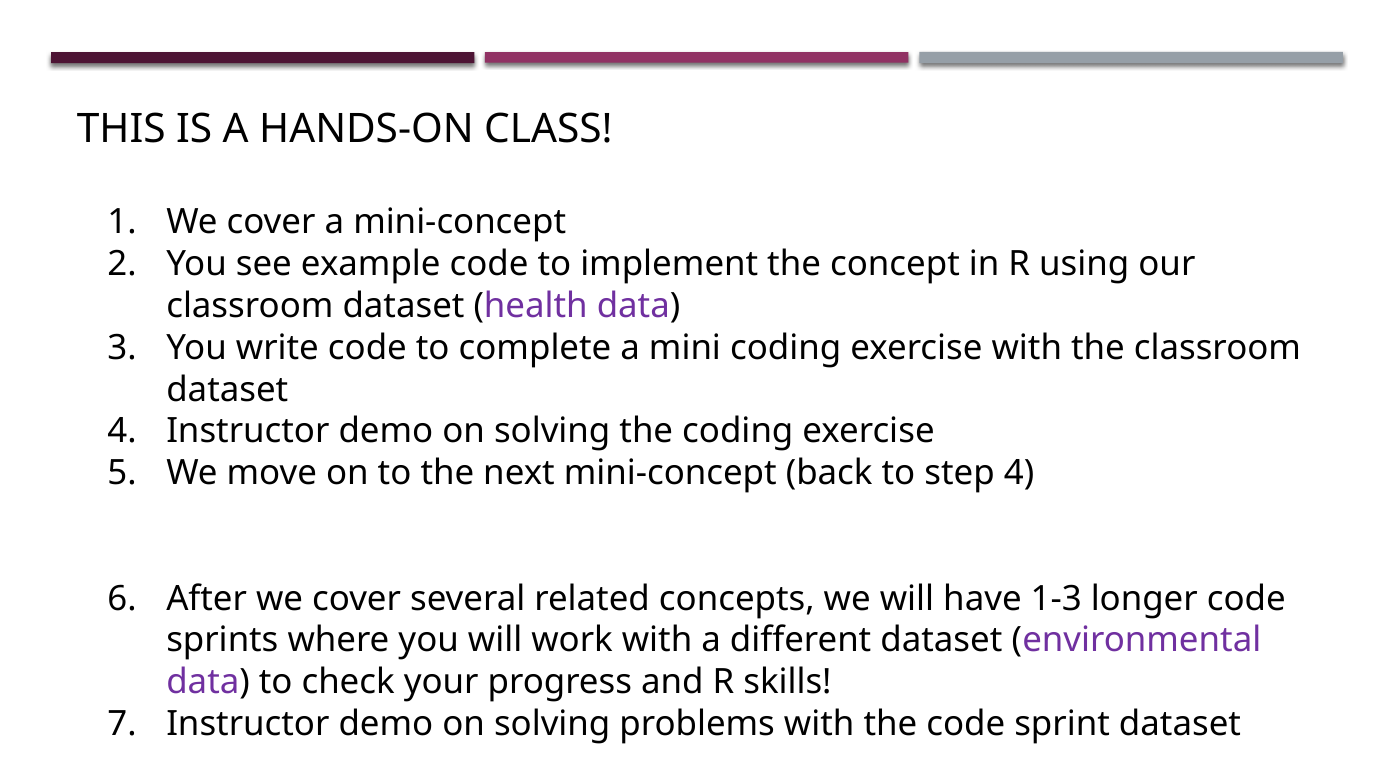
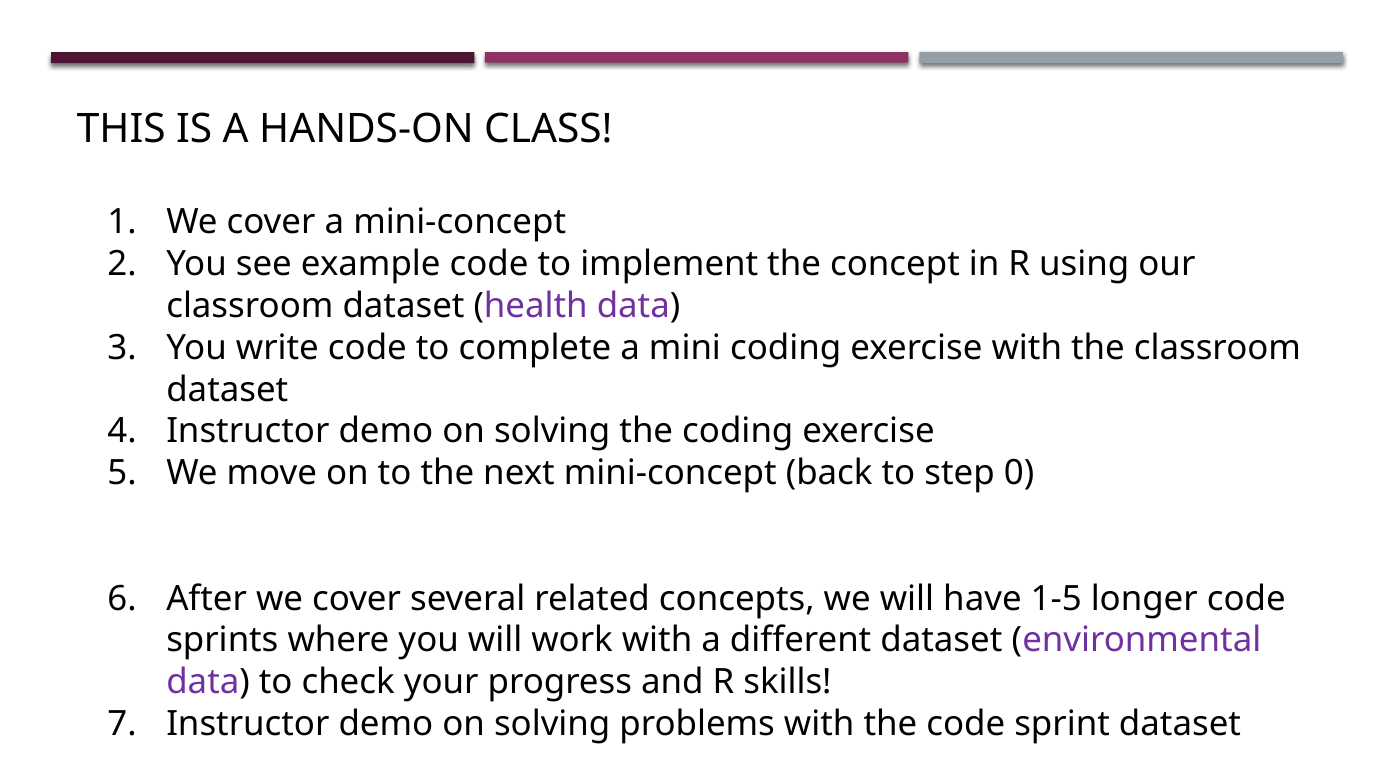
step 4: 4 -> 0
1-3: 1-3 -> 1-5
